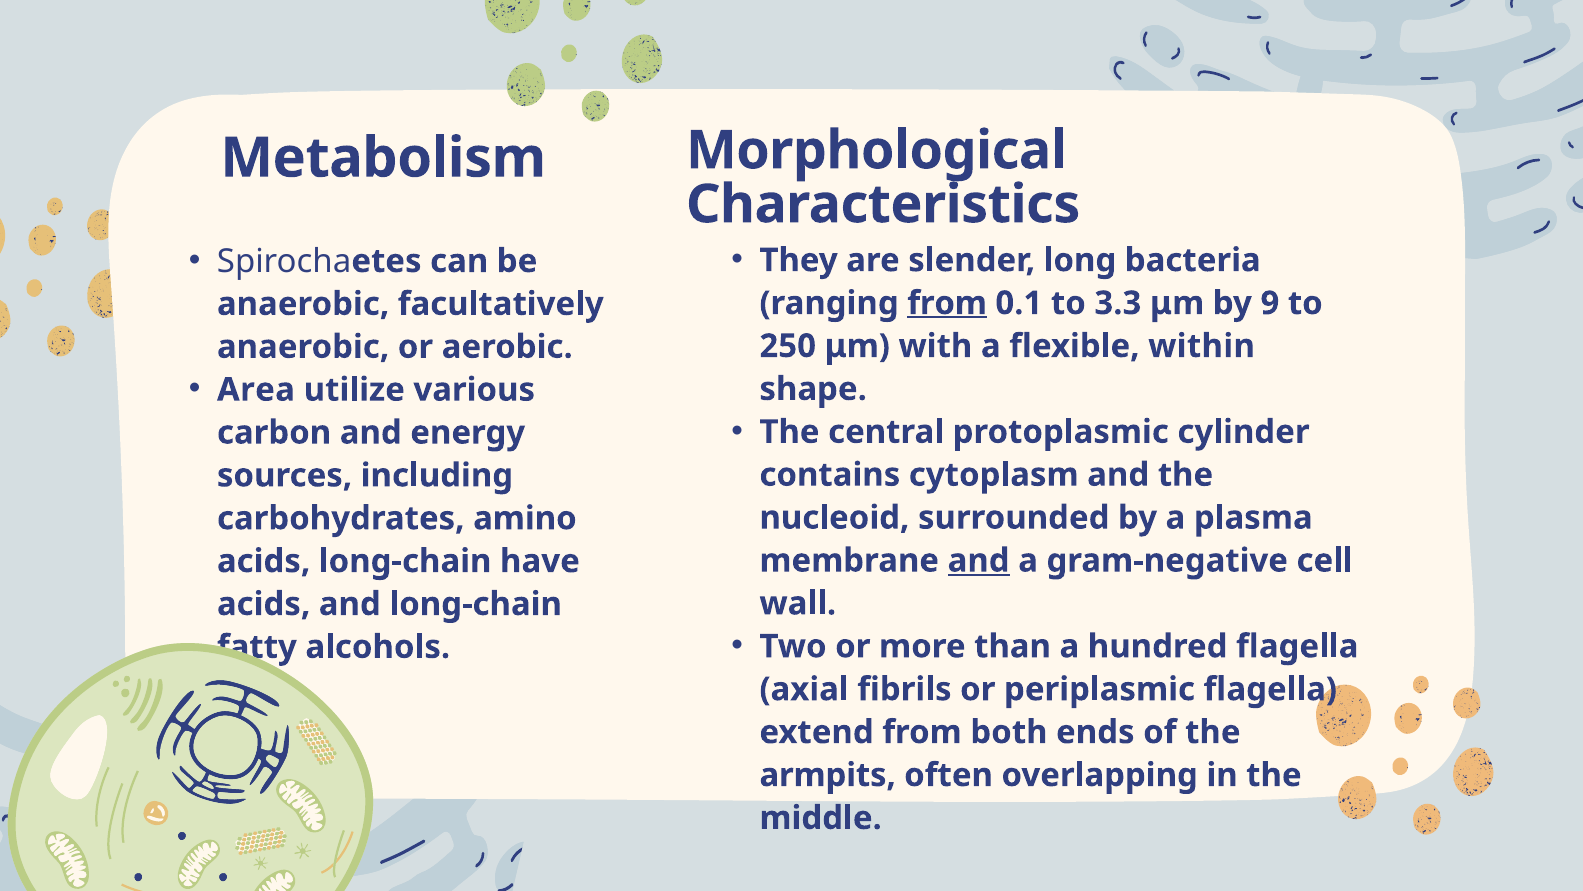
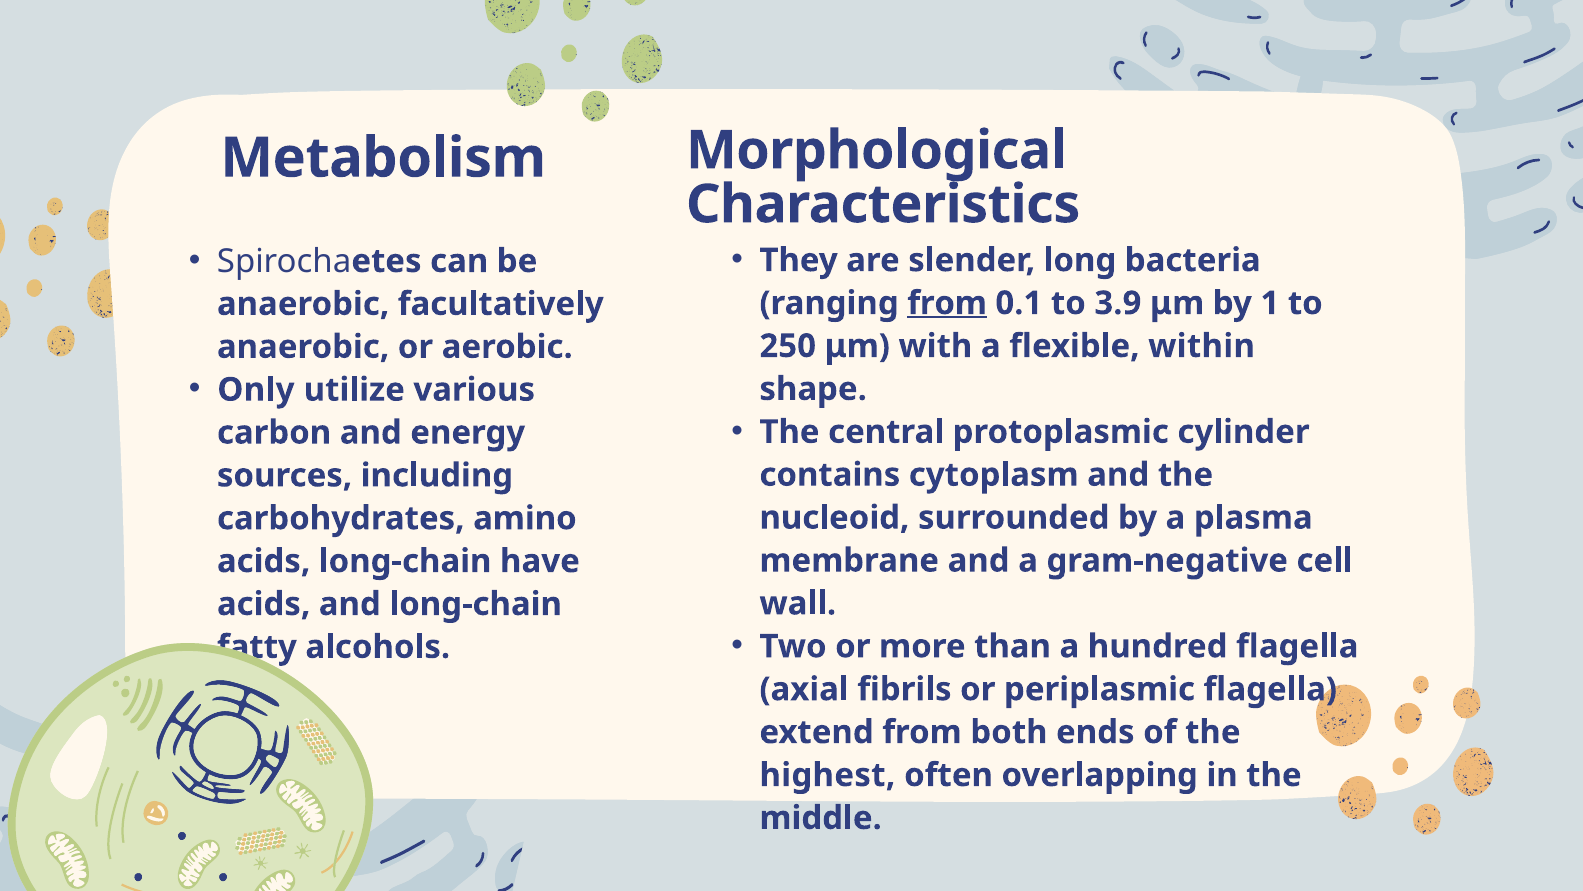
3.3: 3.3 -> 3.9
9: 9 -> 1
Area: Area -> Only
and at (979, 560) underline: present -> none
armpits: armpits -> highest
